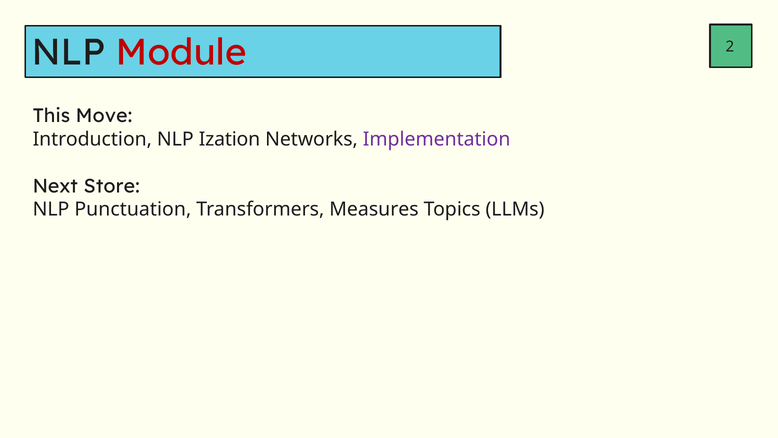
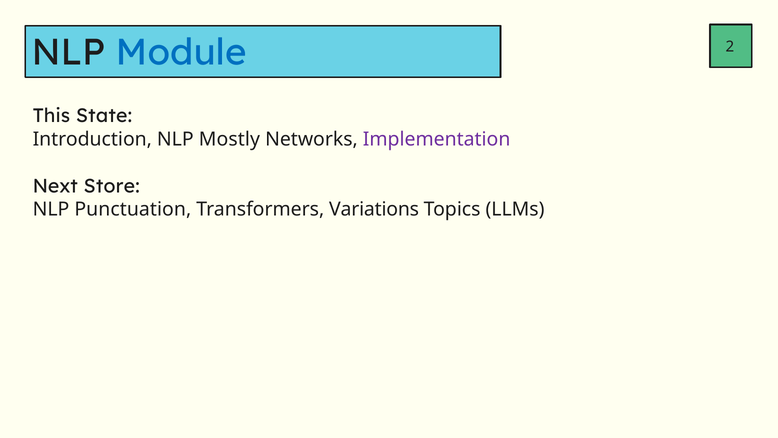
Module colour: red -> blue
Move: Move -> State
Ization: Ization -> Mostly
Measures: Measures -> Variations
